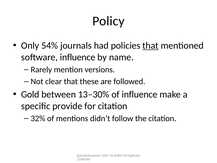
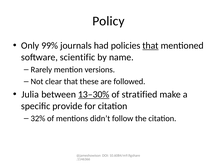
54%: 54% -> 99%
software influence: influence -> scientific
Gold: Gold -> Julia
13–30% underline: none -> present
of influence: influence -> stratified
